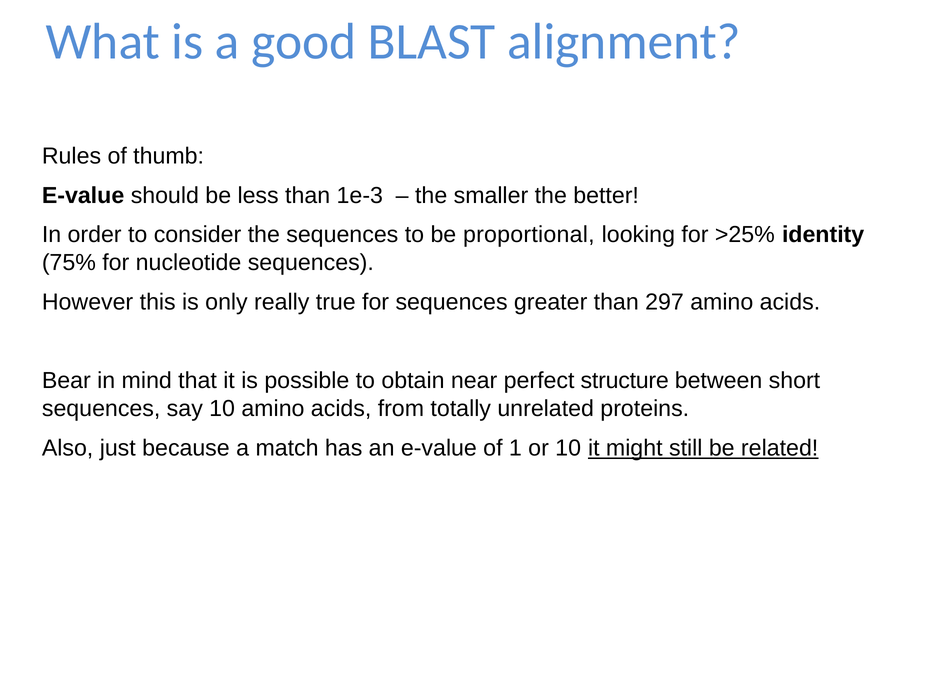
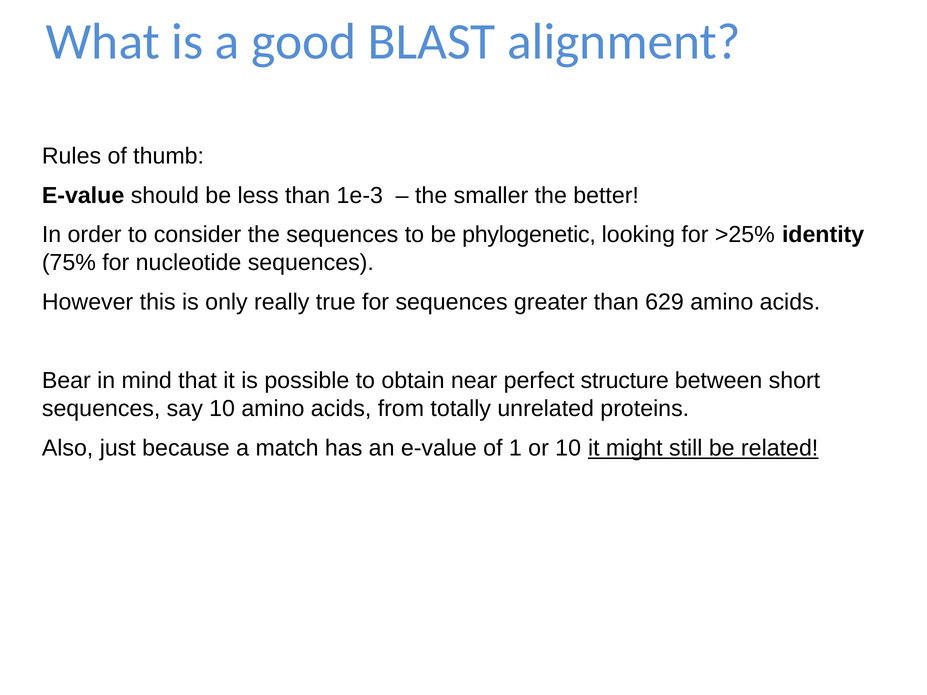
proportional: proportional -> phylogenetic
297: 297 -> 629
